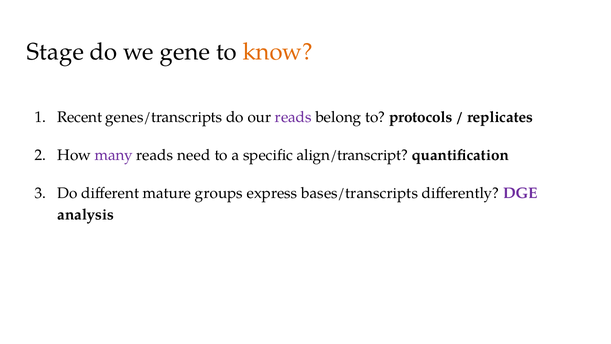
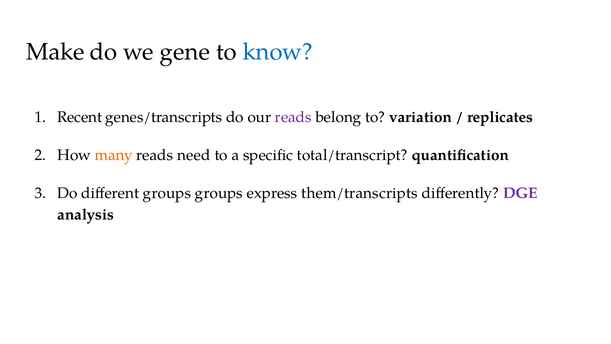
Stage: Stage -> Make
know colour: orange -> blue
protocols: protocols -> variation
many colour: purple -> orange
align/transcript: align/transcript -> total/transcript
different mature: mature -> groups
bases/transcripts: bases/transcripts -> them/transcripts
